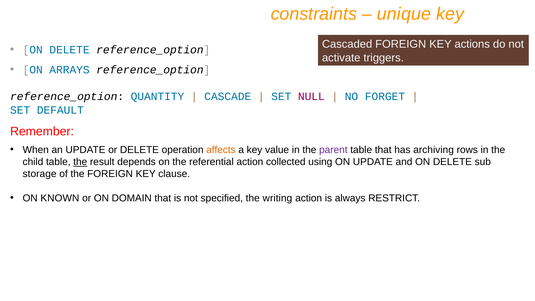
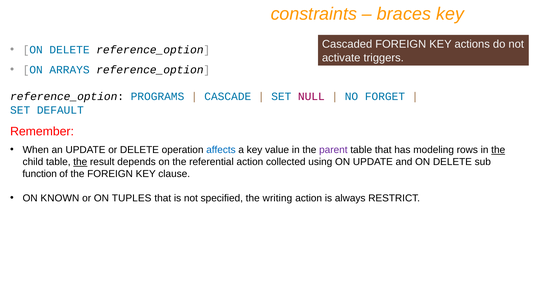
unique: unique -> braces
QUANTITY: QUANTITY -> PROGRAMS
affects colour: orange -> blue
archiving: archiving -> modeling
the at (498, 150) underline: none -> present
storage: storage -> function
DOMAIN: DOMAIN -> TUPLES
